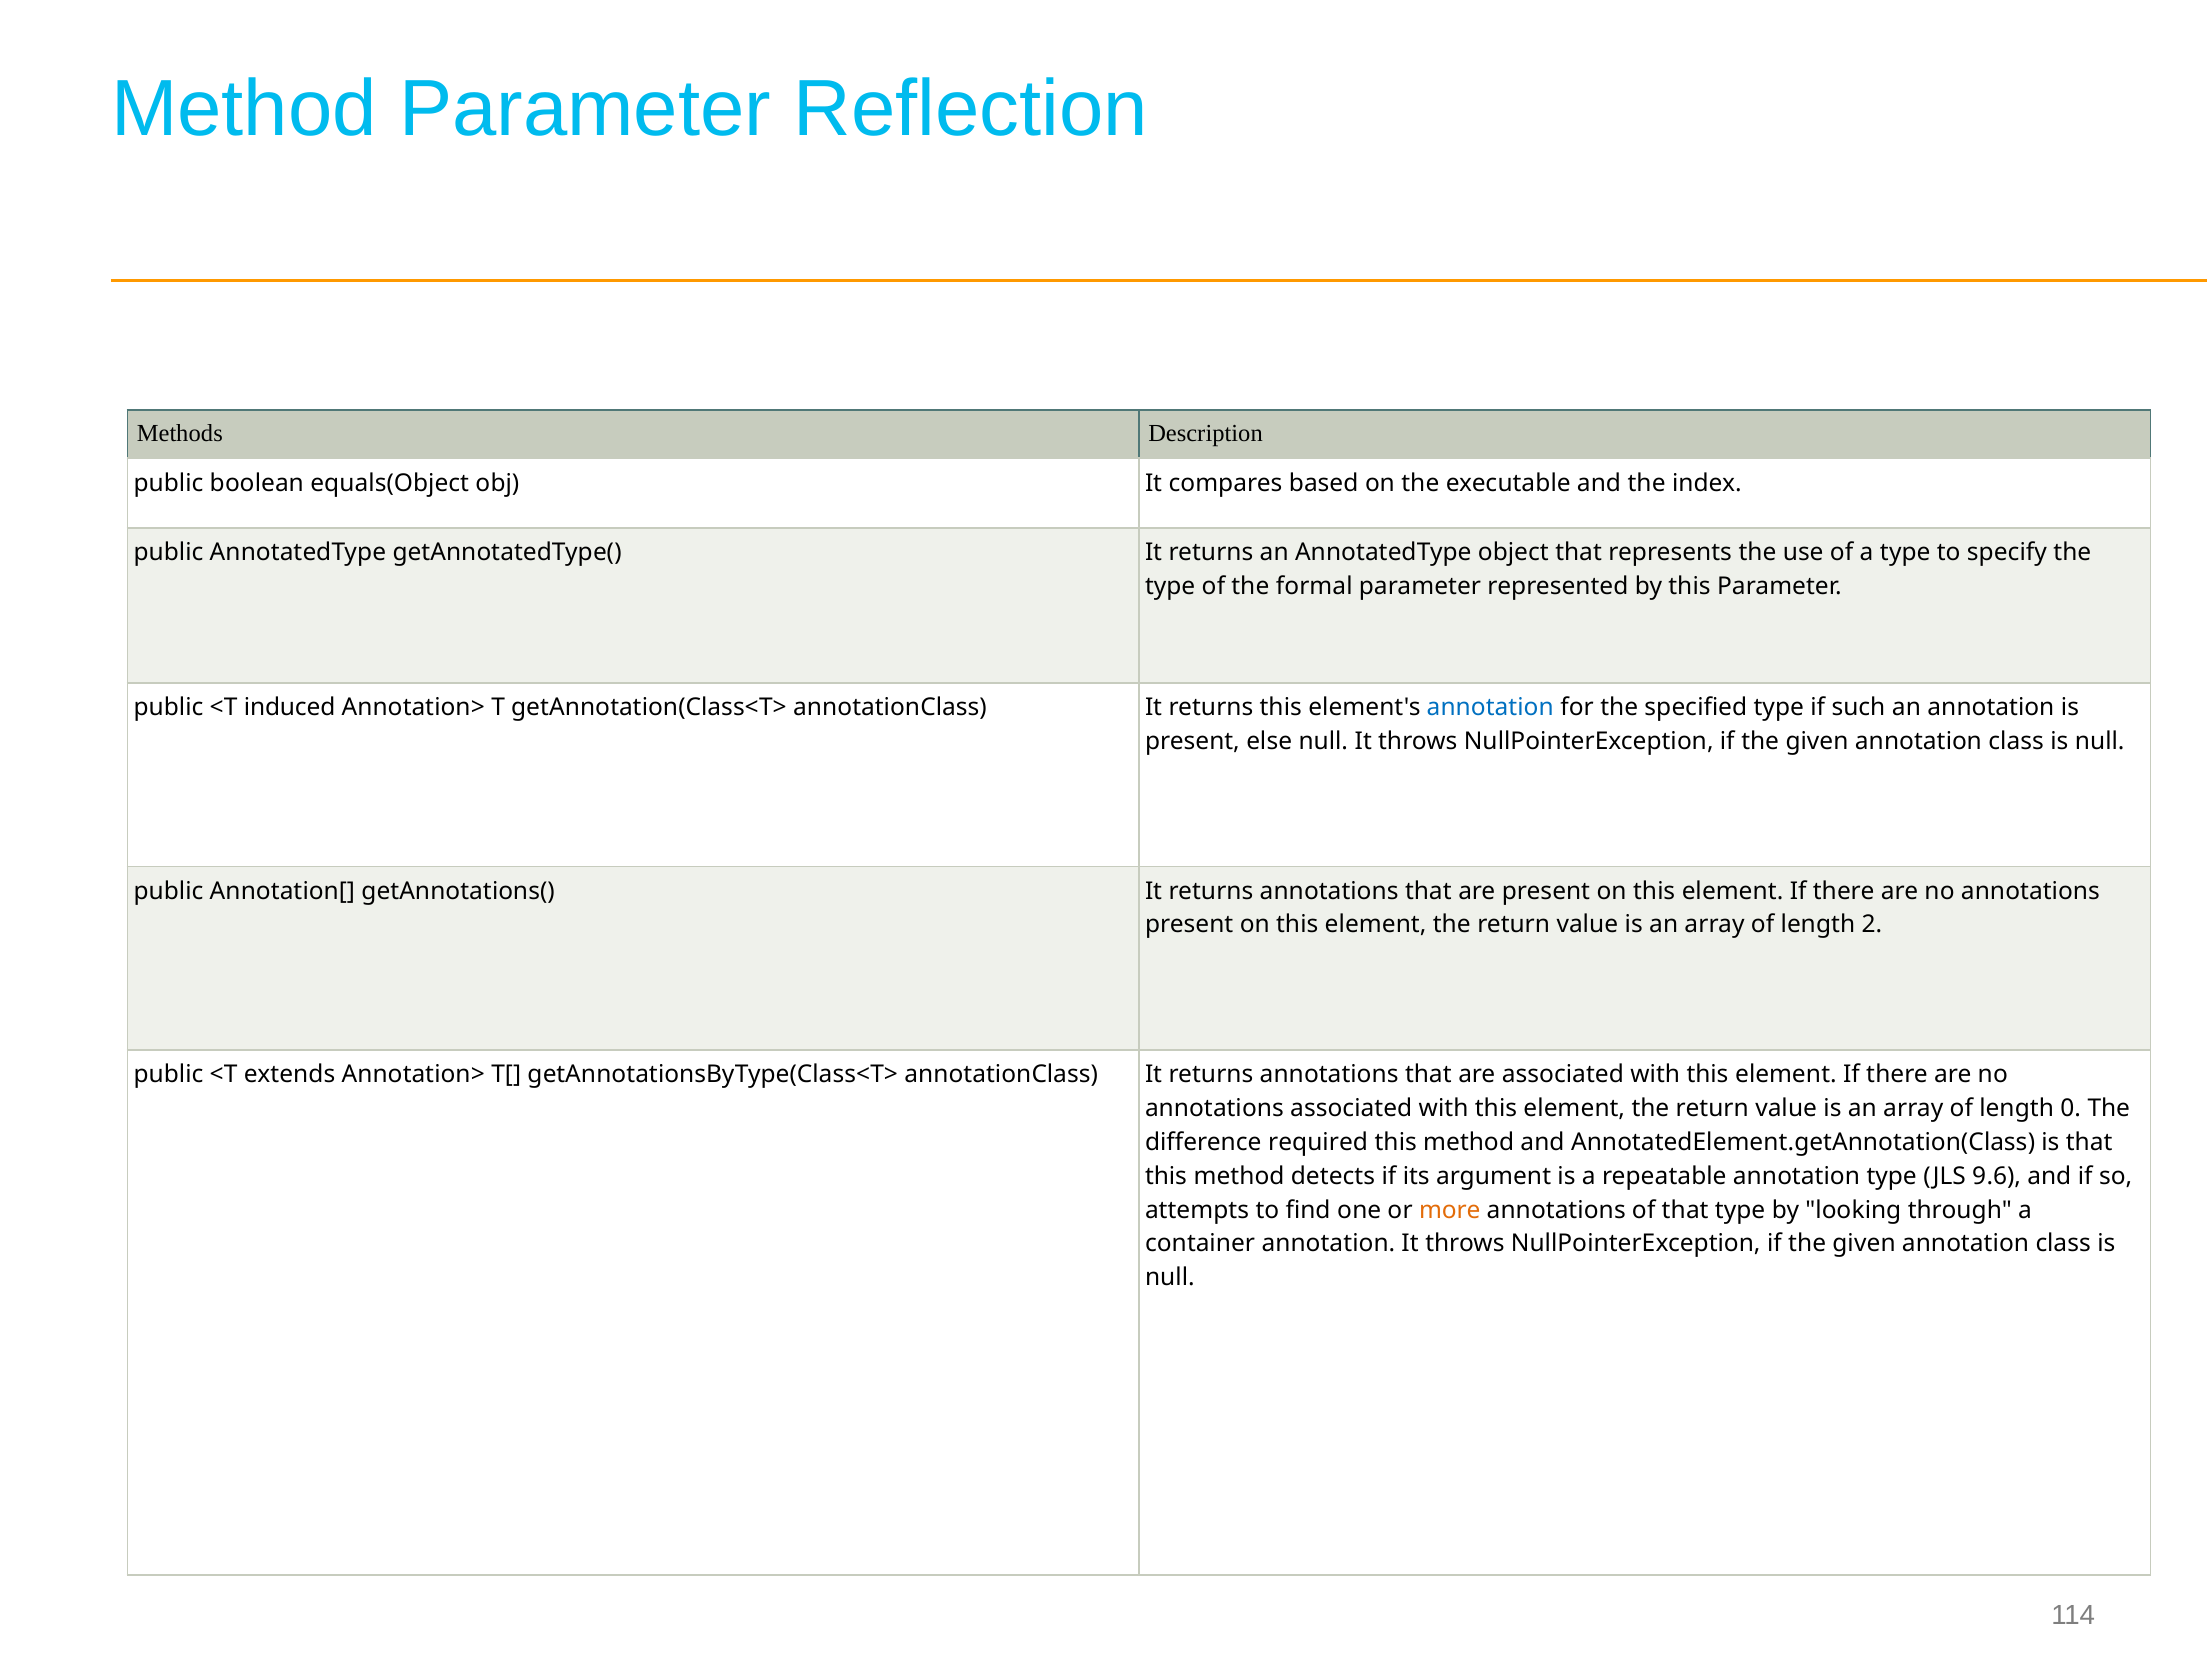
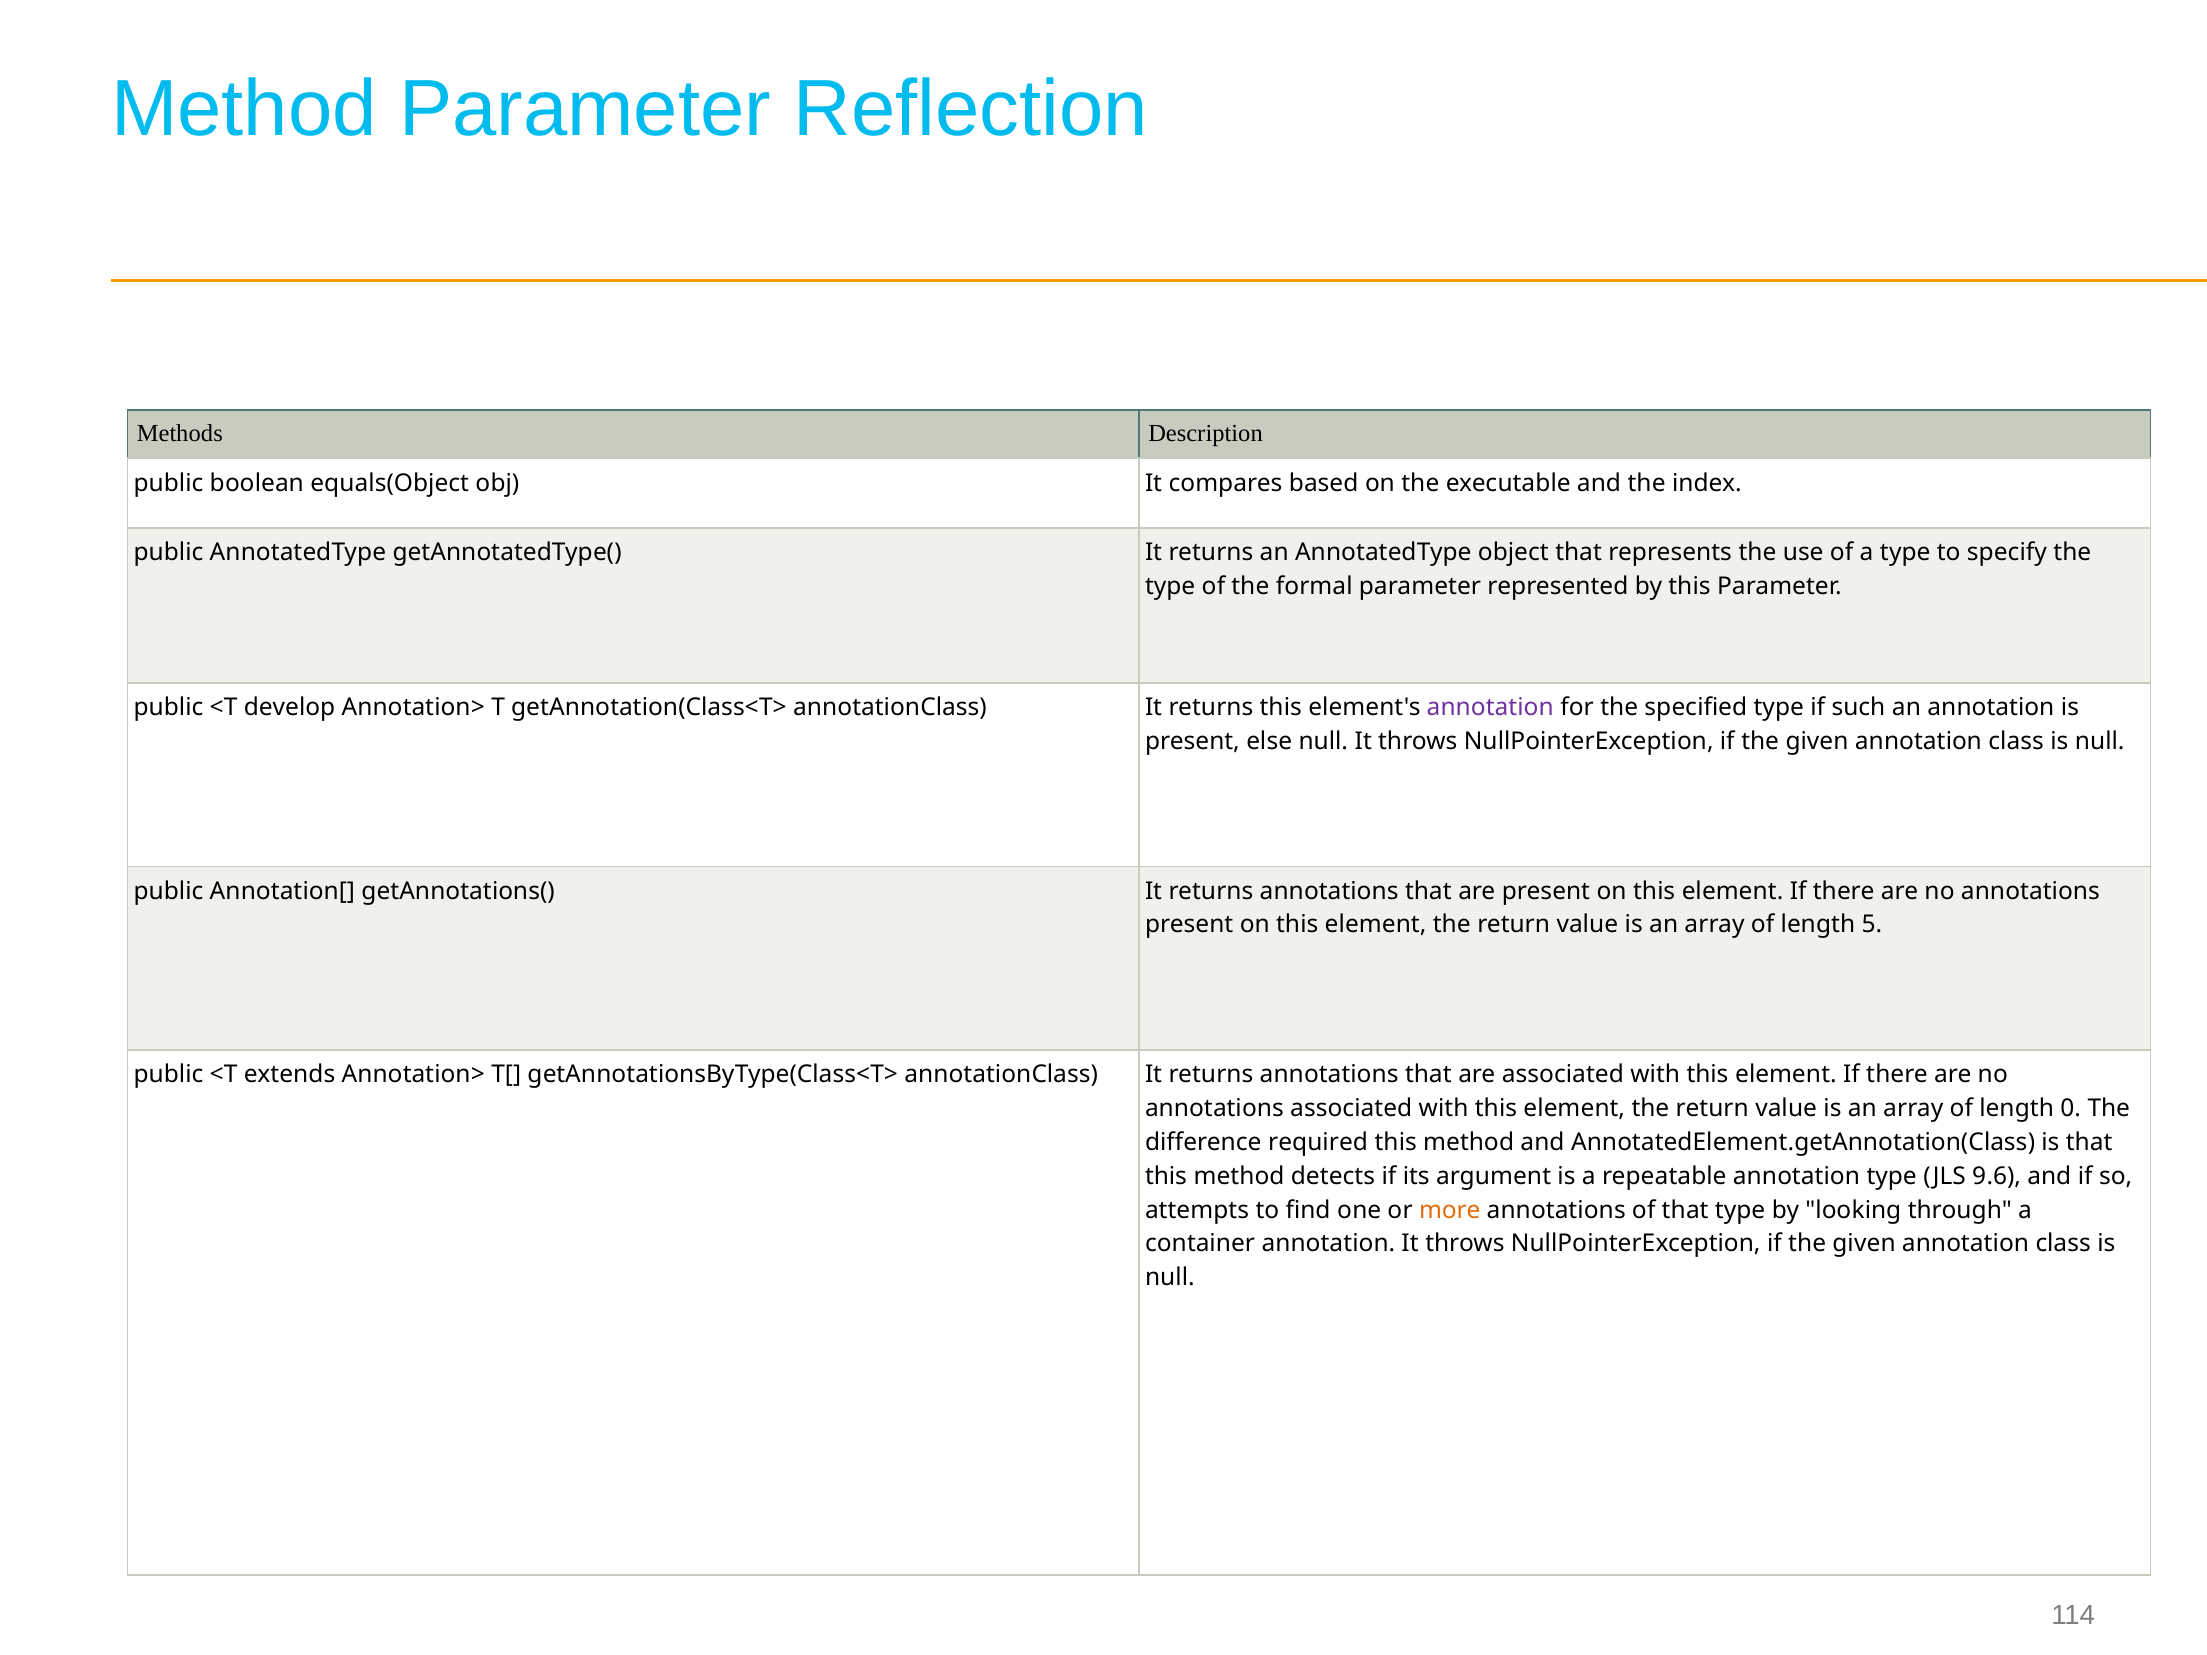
induced: induced -> develop
annotation at (1490, 708) colour: blue -> purple
2: 2 -> 5
